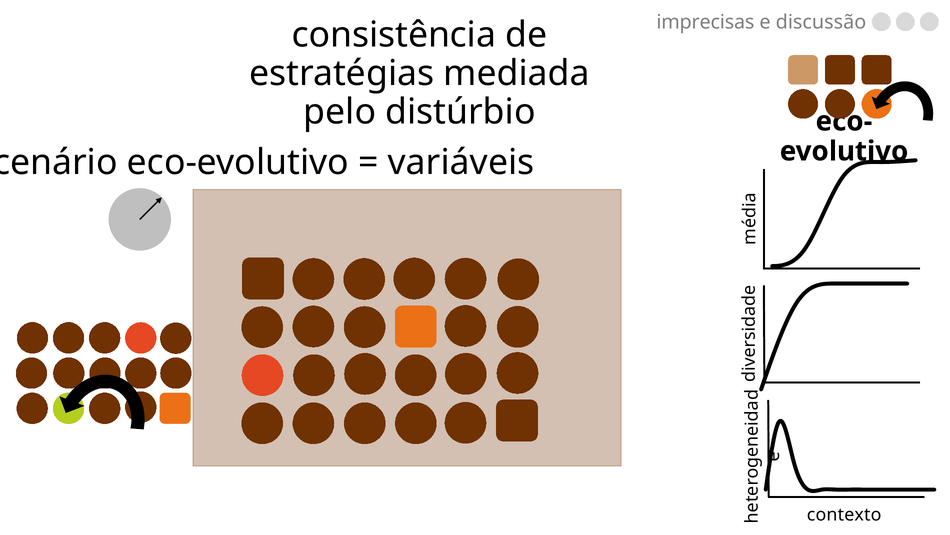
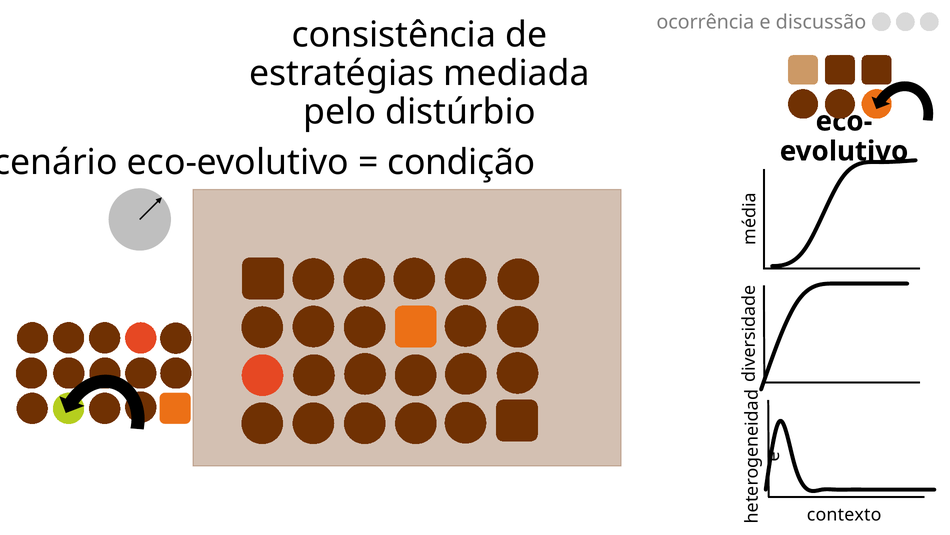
imprecisas: imprecisas -> ocorrência
variáveis: variáveis -> condição
